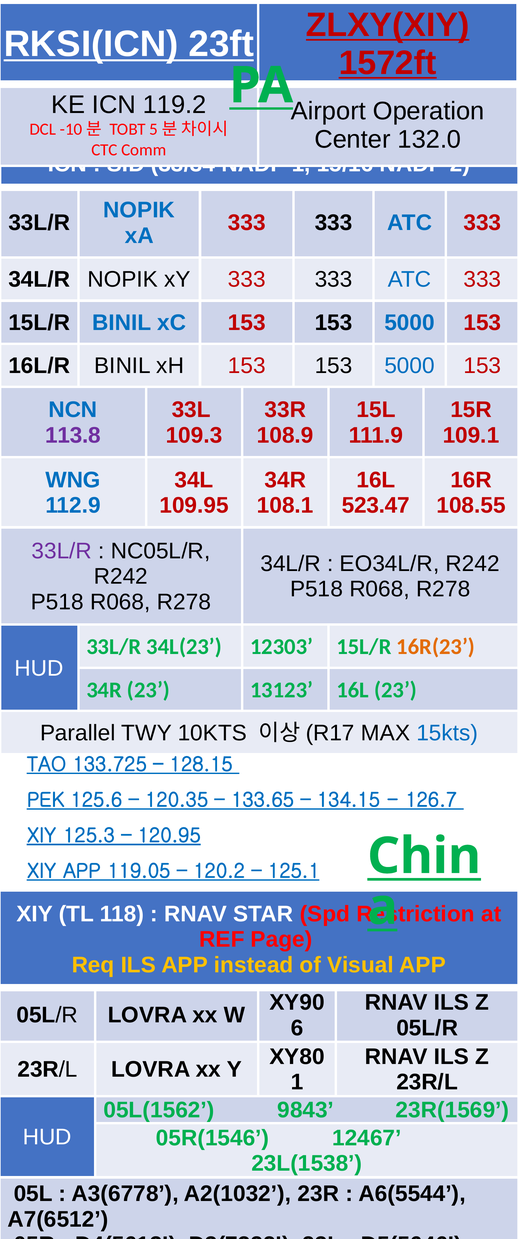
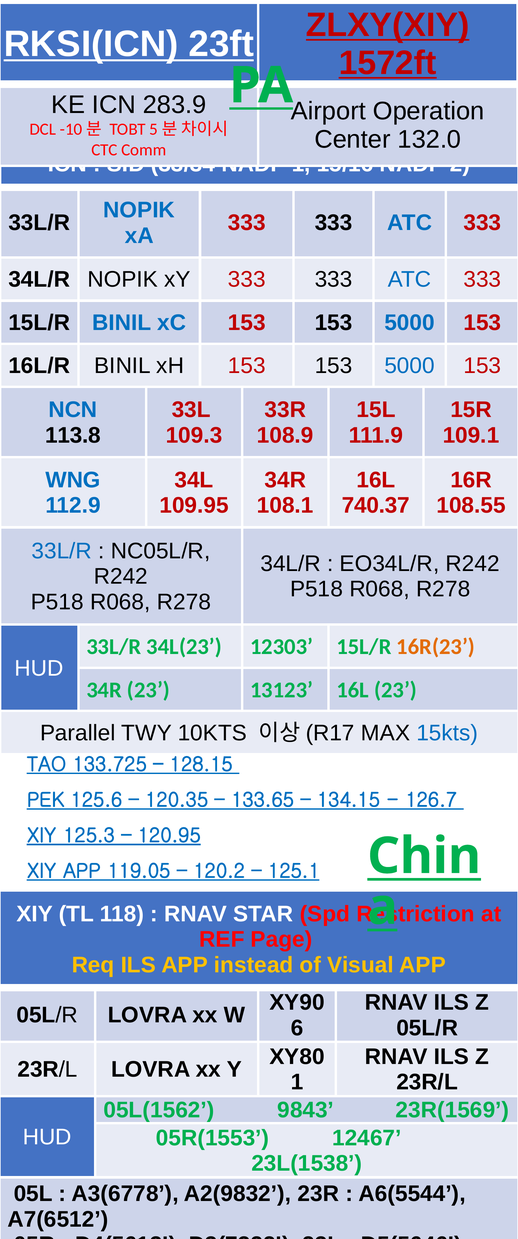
119.2: 119.2 -> 283.9
113.8 colour: purple -> black
523.47: 523.47 -> 740.37
33L/R at (62, 551) colour: purple -> blue
05R(1546: 05R(1546 -> 05R(1553
A2(1032: A2(1032 -> A2(9832
